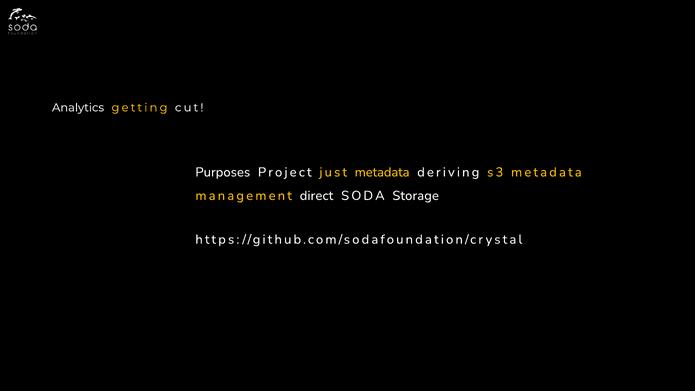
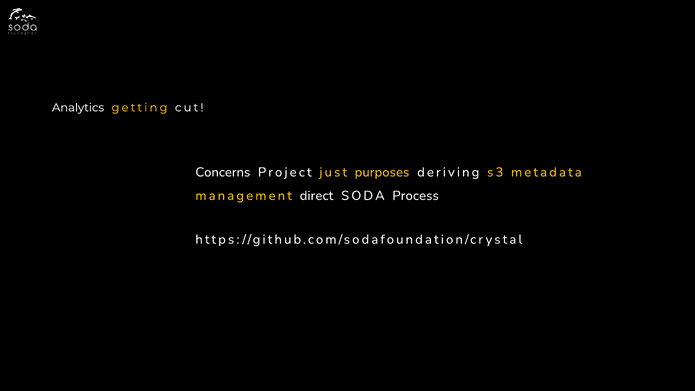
Purposes: Purposes -> Concerns
just metadata: metadata -> purposes
Storage: Storage -> Process
